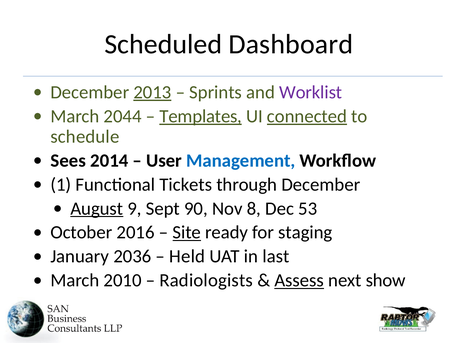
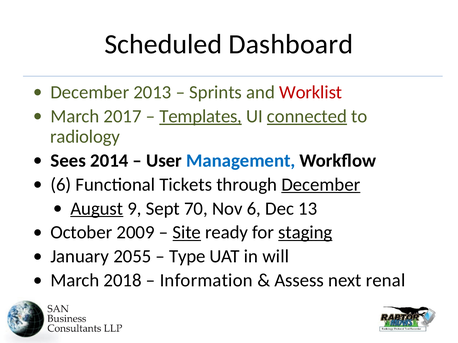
2013 underline: present -> none
Worklist colour: purple -> red
2044: 2044 -> 2017
schedule: schedule -> radiology
1 at (61, 185): 1 -> 6
December at (321, 185) underline: none -> present
90: 90 -> 70
Nov 8: 8 -> 6
53: 53 -> 13
2016: 2016 -> 2009
staging underline: none -> present
2036: 2036 -> 2055
Held: Held -> Type
last: last -> will
2010: 2010 -> 2018
Radiologists: Radiologists -> Information
Assess underline: present -> none
show: show -> renal
